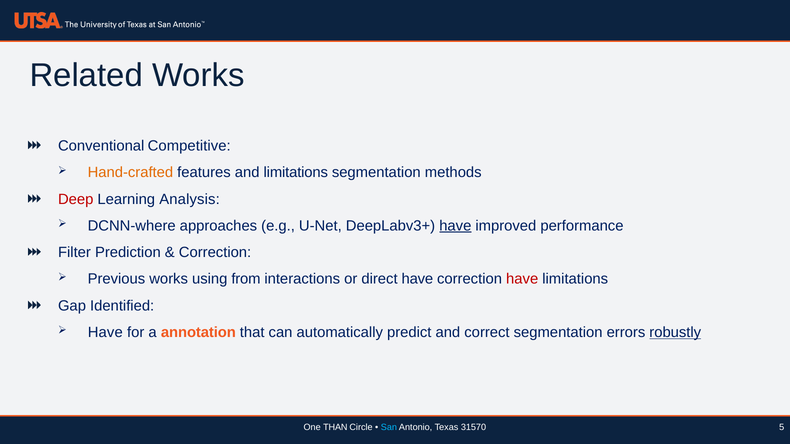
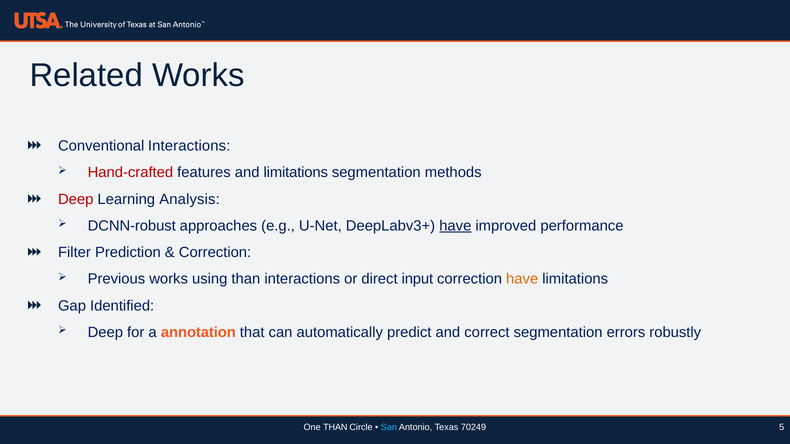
Conventional Competitive: Competitive -> Interactions
Hand-crafted colour: orange -> red
DCNN-where: DCNN-where -> DCNN-robust
using from: from -> than
direct have: have -> input
have at (522, 279) colour: red -> orange
Have at (105, 333): Have -> Deep
robustly underline: present -> none
31570: 31570 -> 70249
